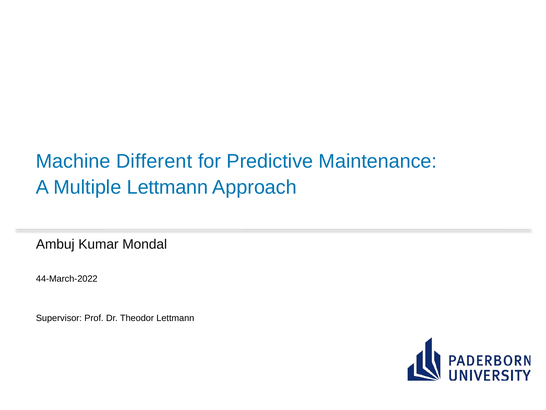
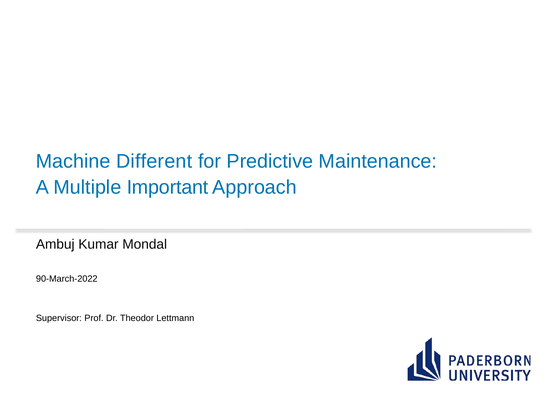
Multiple Lettmann: Lettmann -> Important
44-March-2022: 44-March-2022 -> 90-March-2022
